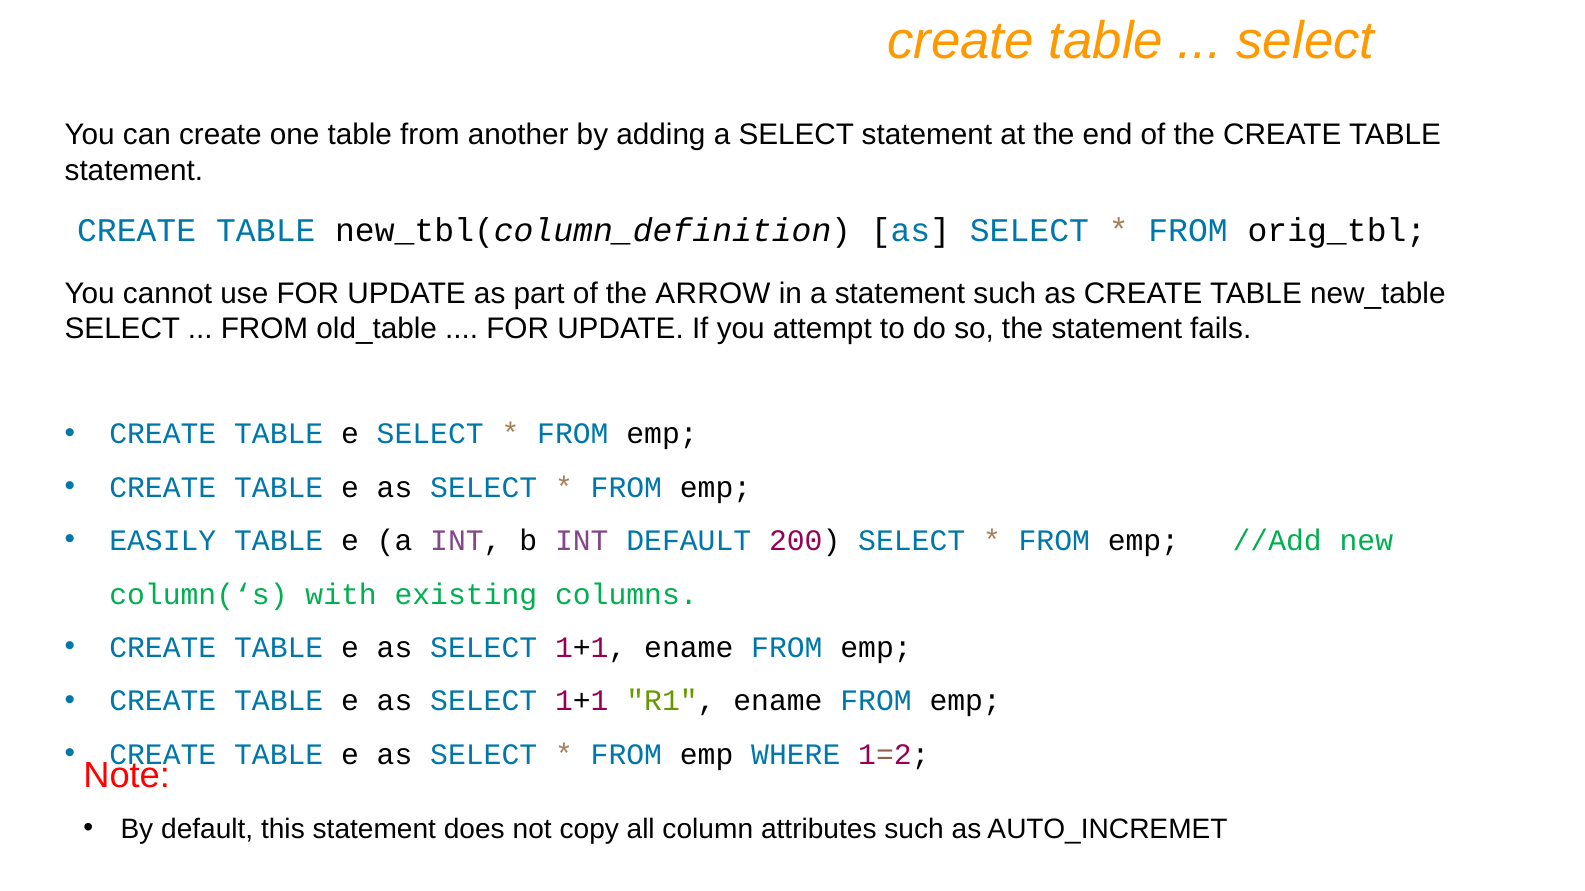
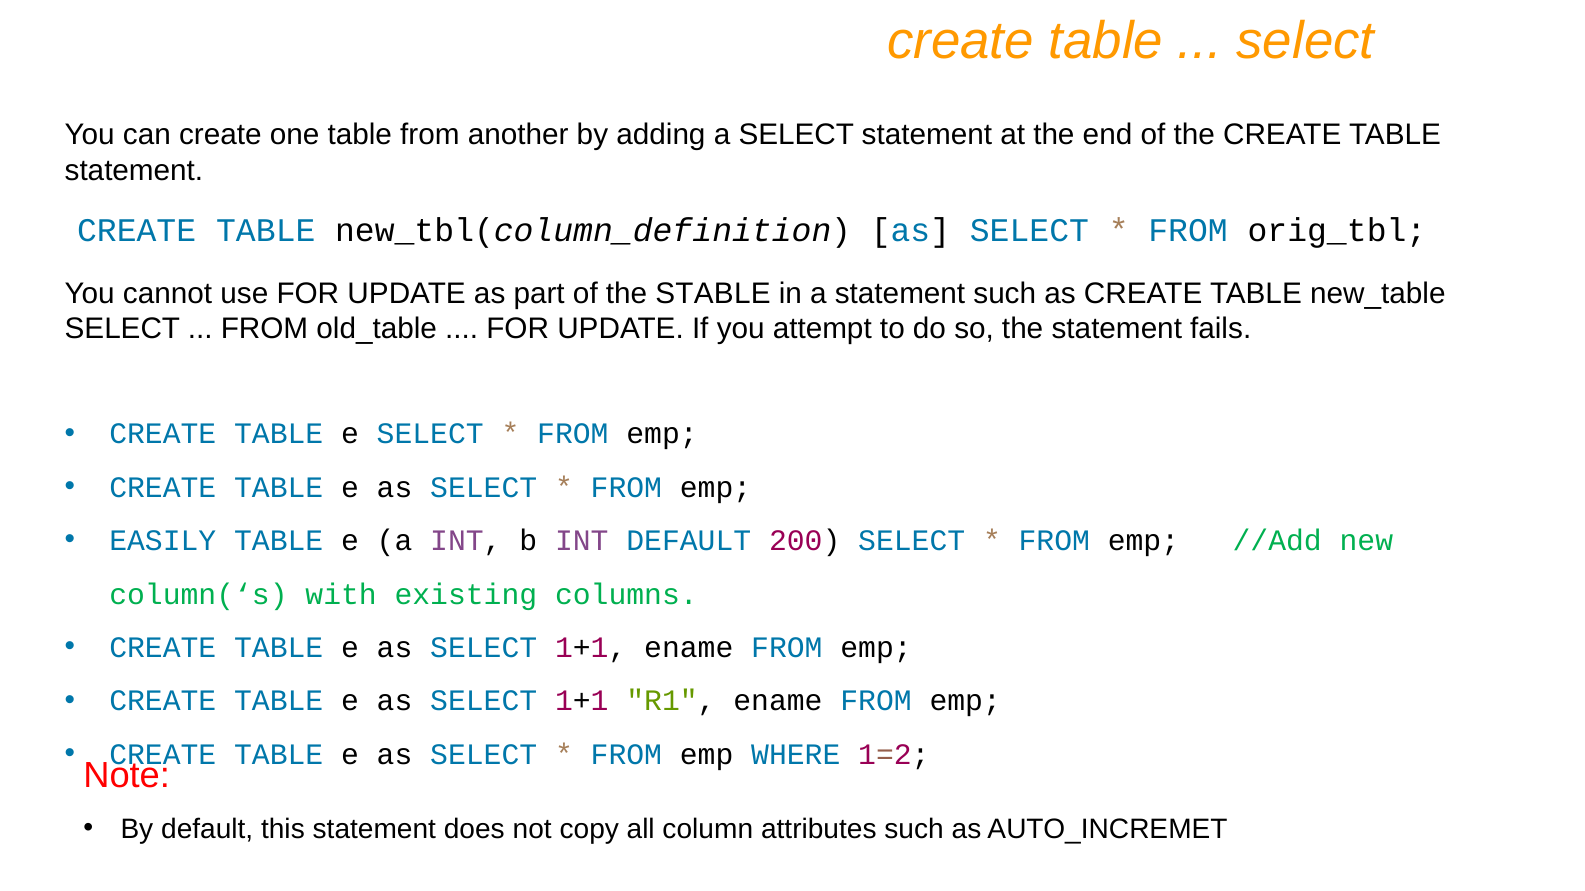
ARROW: ARROW -> STABLE
